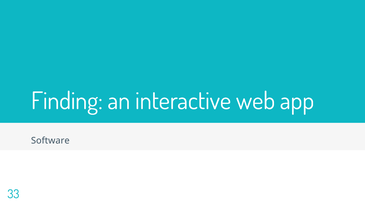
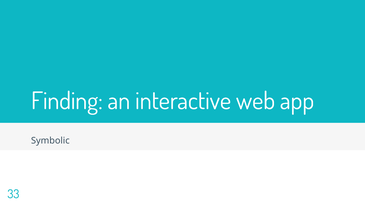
Software: Software -> Symbolic
